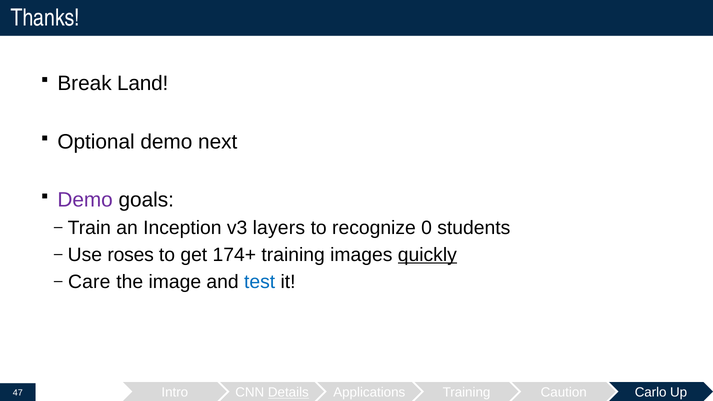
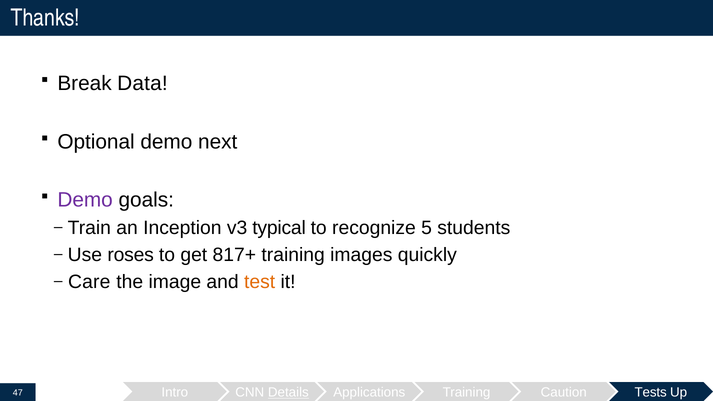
Land: Land -> Data
layers: layers -> typical
0: 0 -> 5
174+: 174+ -> 817+
quickly underline: present -> none
test colour: blue -> orange
Carlo: Carlo -> Tests
